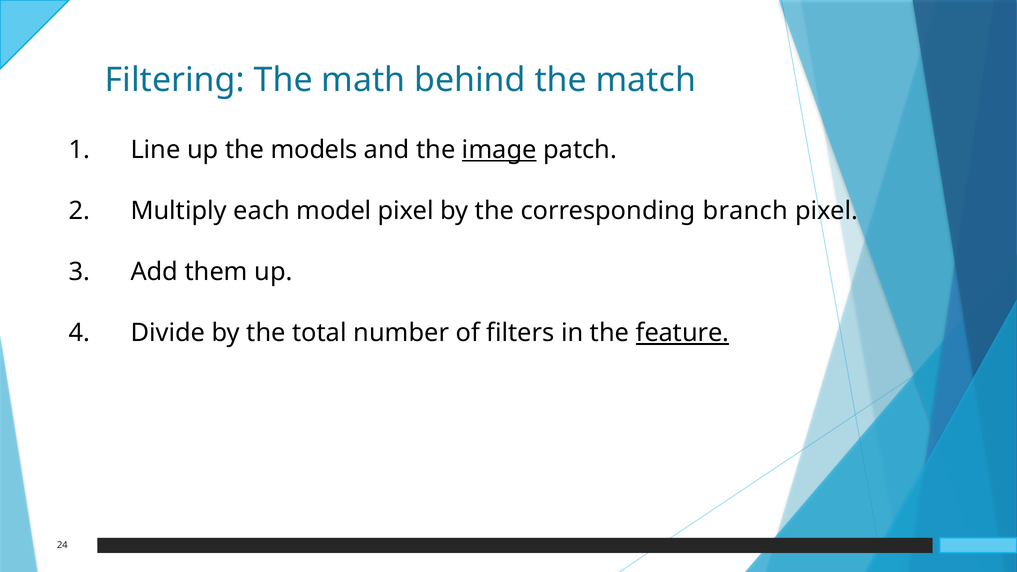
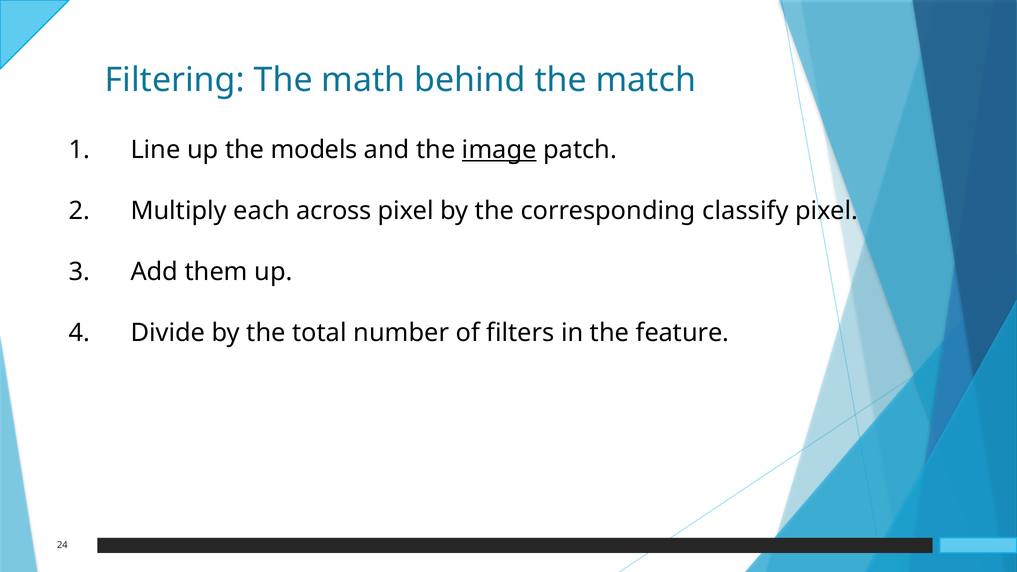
model: model -> across
branch: branch -> classify
feature underline: present -> none
